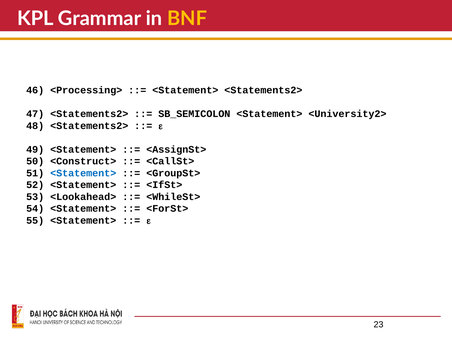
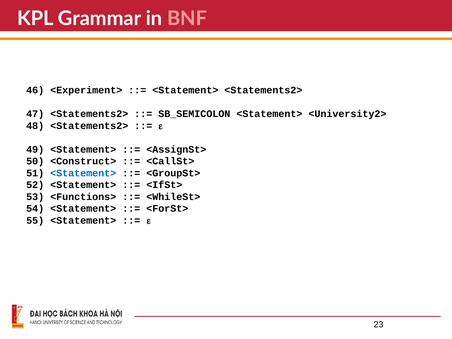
BNF colour: yellow -> pink
<Processing>: <Processing> -> <Experiment>
<Lookahead>: <Lookahead> -> <Functions>
